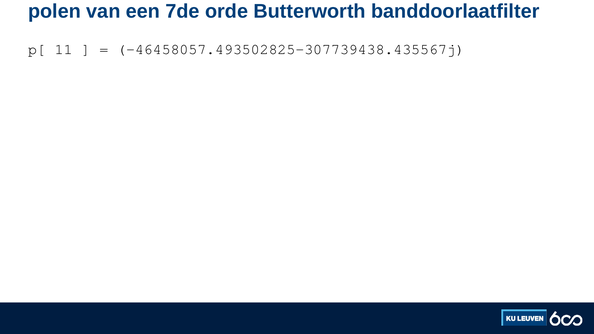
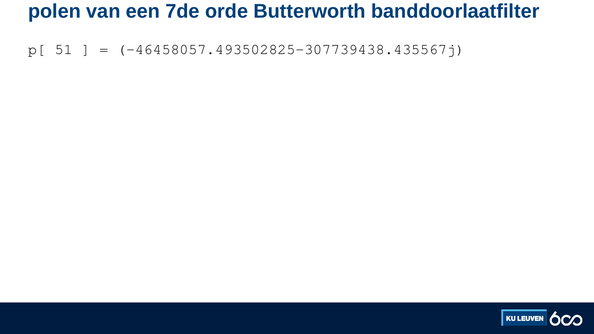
11: 11 -> 51
